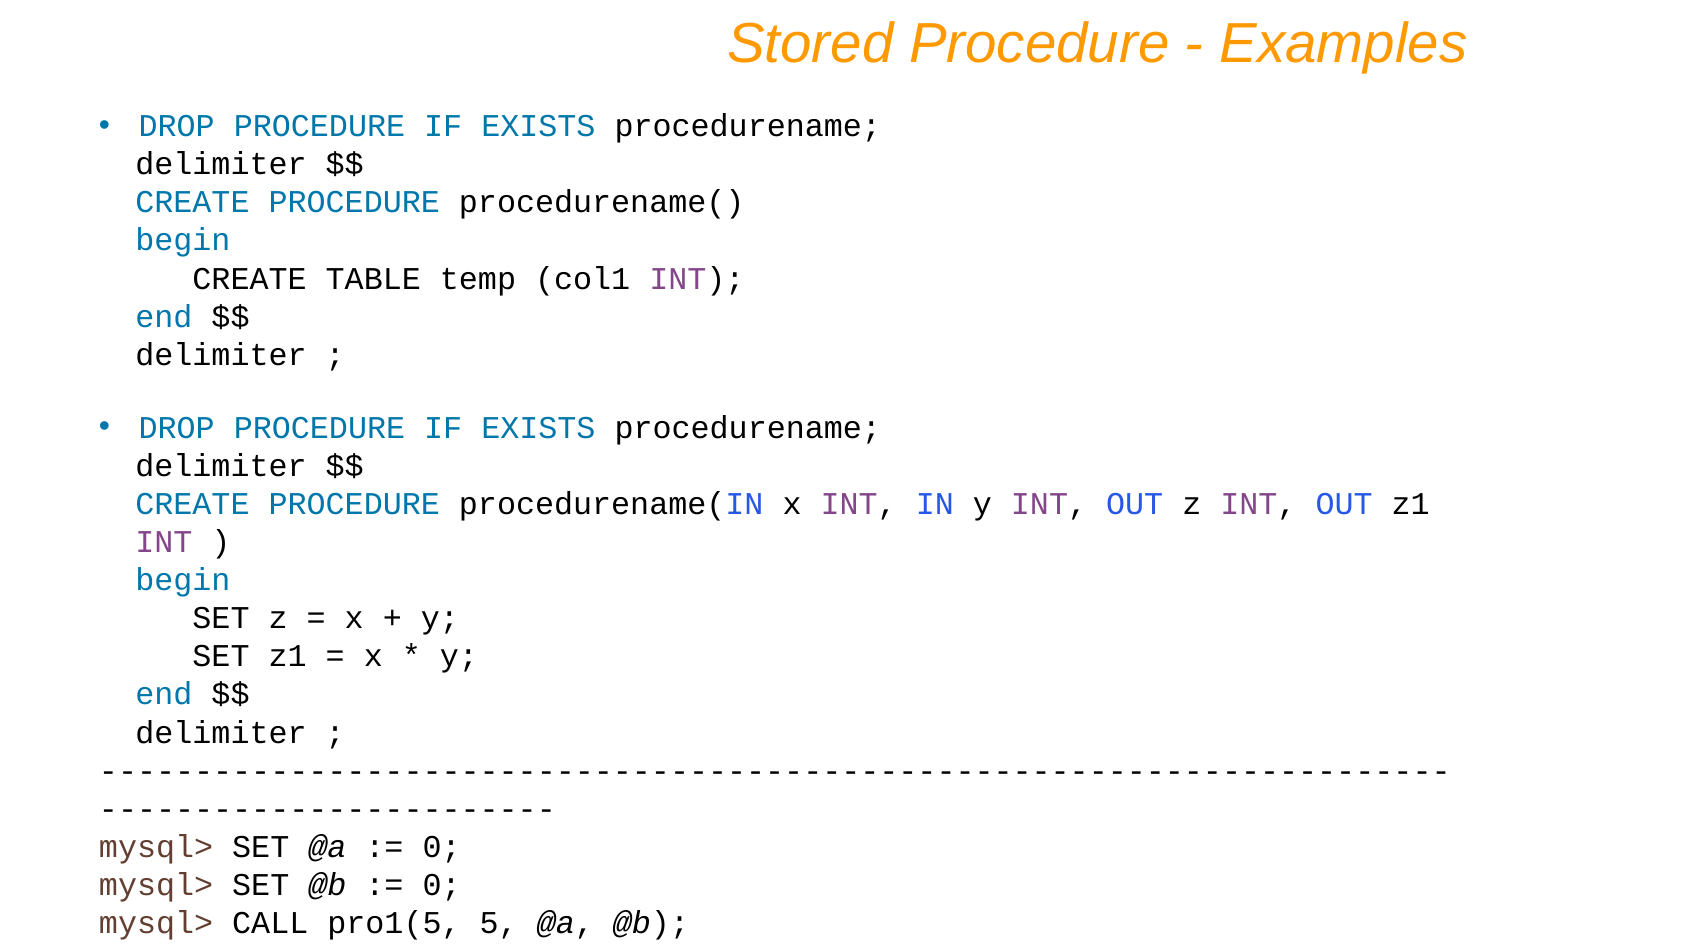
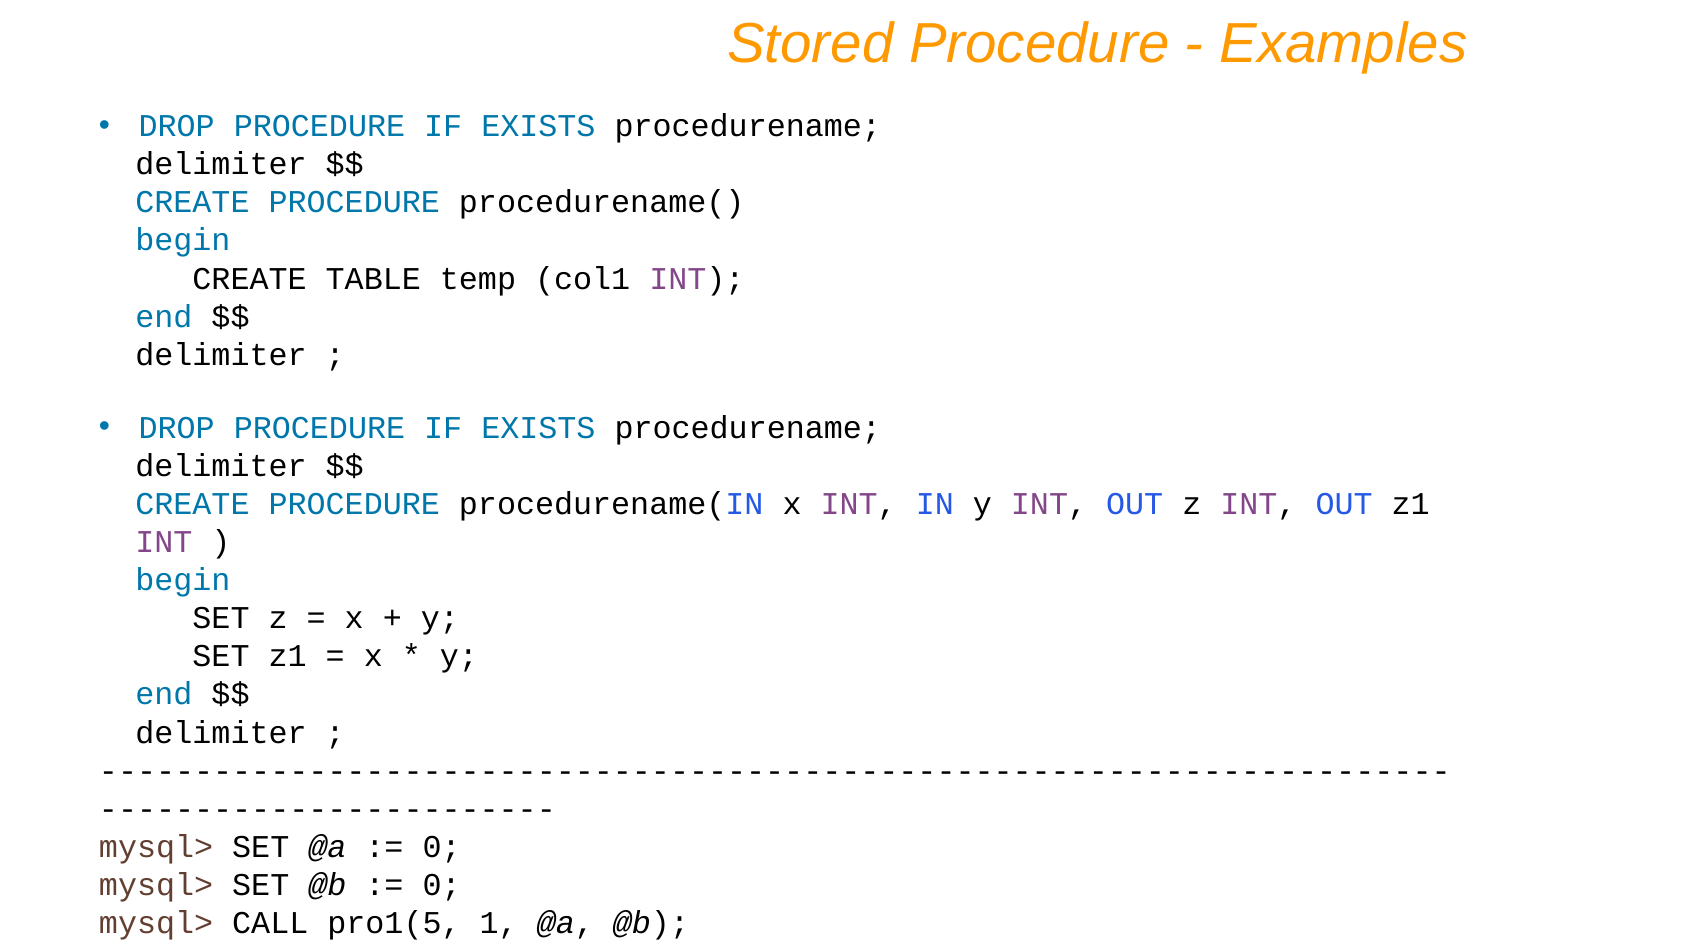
5: 5 -> 1
